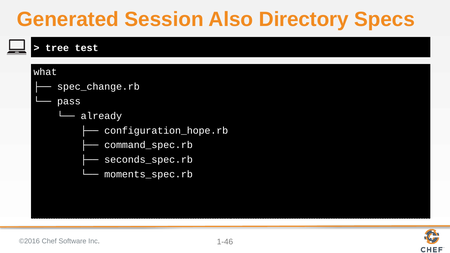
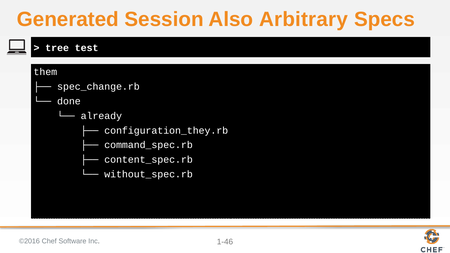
Directory: Directory -> Arbitrary
what: what -> them
pass: pass -> done
configuration_hope.rb: configuration_hope.rb -> configuration_they.rb
seconds_spec.rb: seconds_spec.rb -> content_spec.rb
moments_spec.rb: moments_spec.rb -> without_spec.rb
